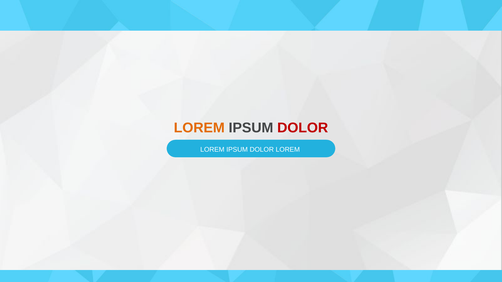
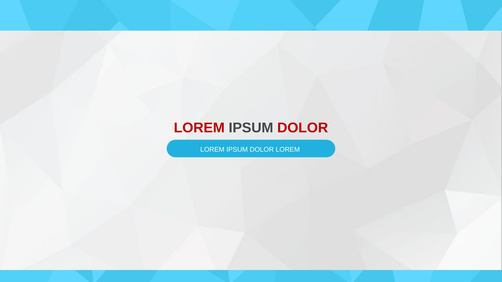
LOREM at (199, 128) colour: orange -> red
